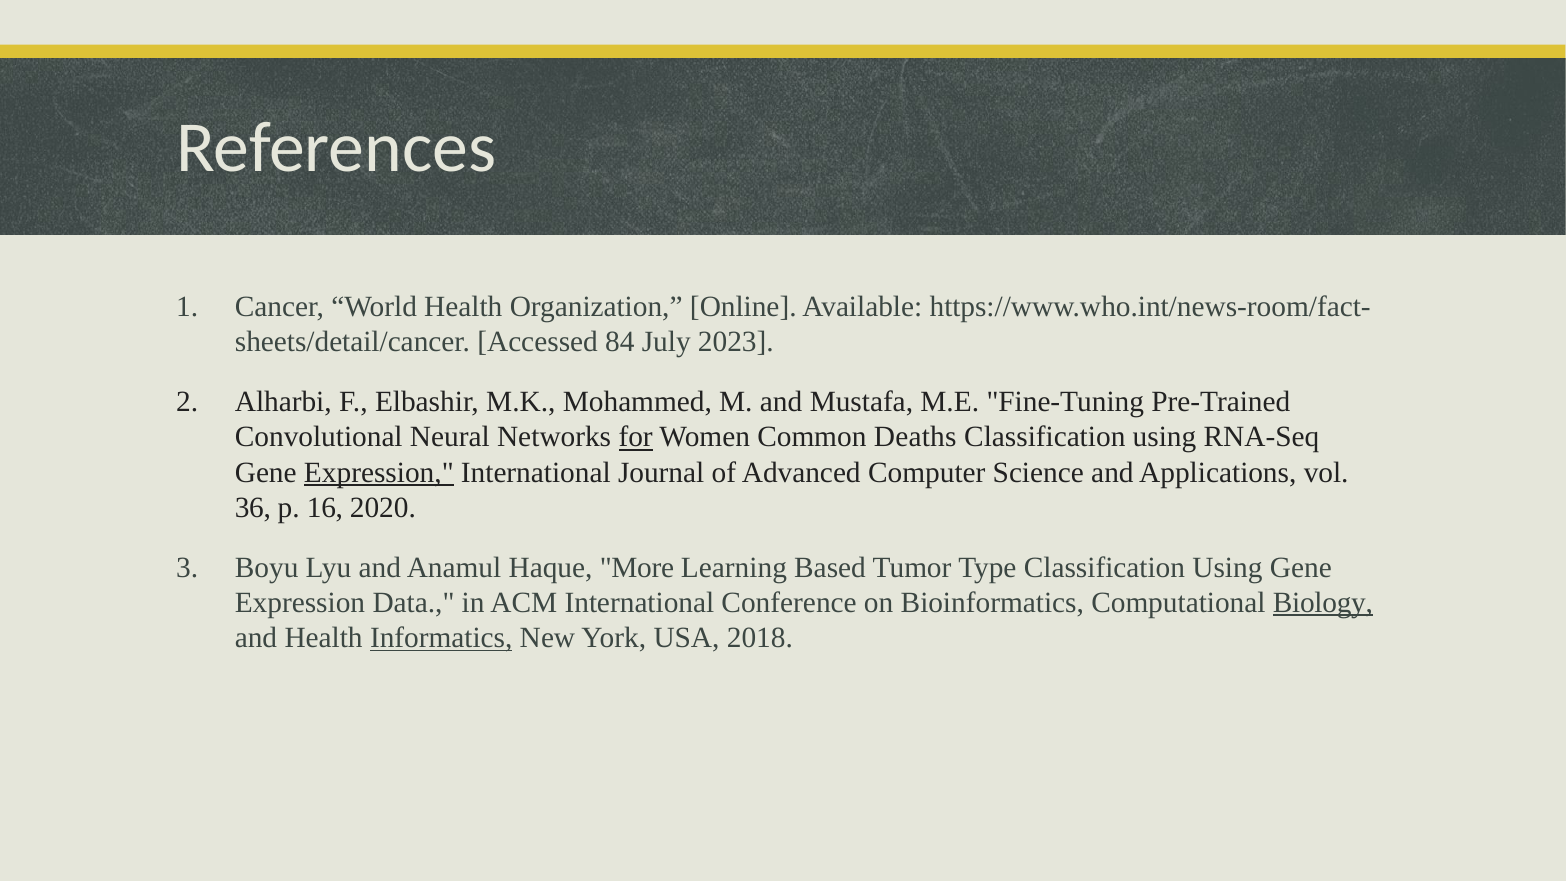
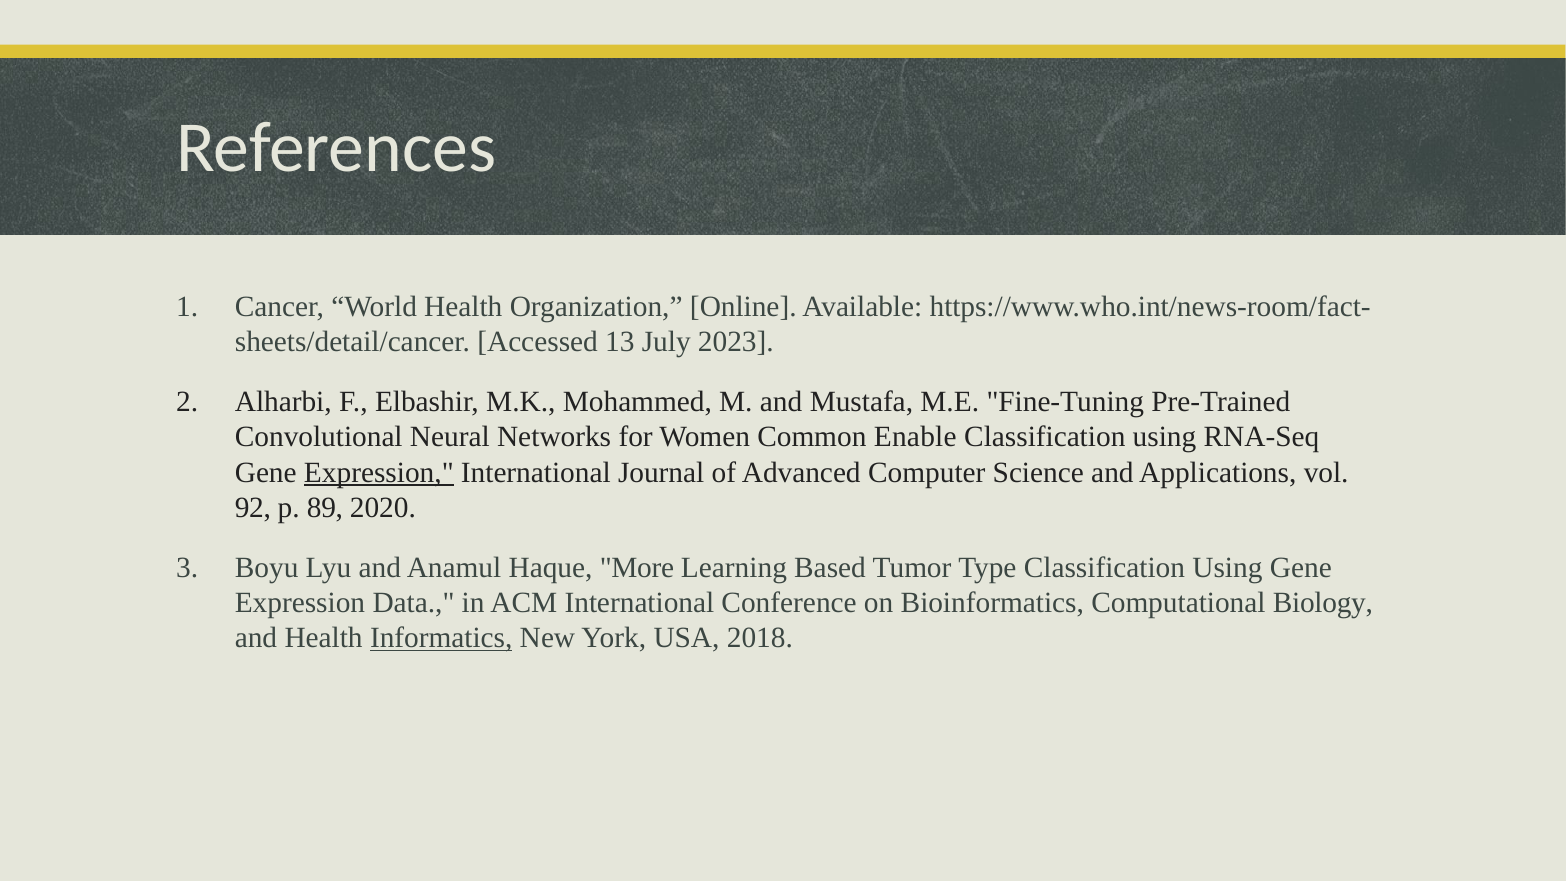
84: 84 -> 13
for underline: present -> none
Deaths: Deaths -> Enable
36: 36 -> 92
16: 16 -> 89
Biology underline: present -> none
